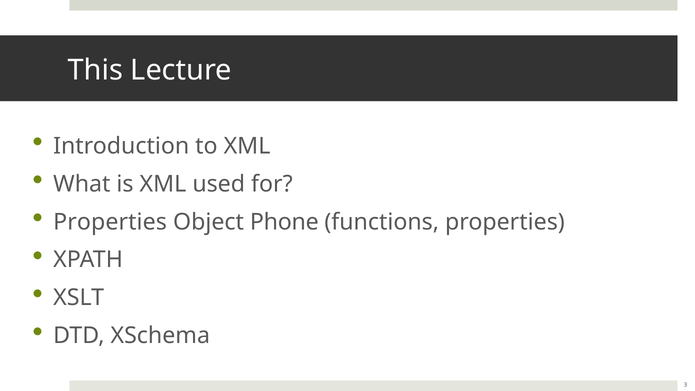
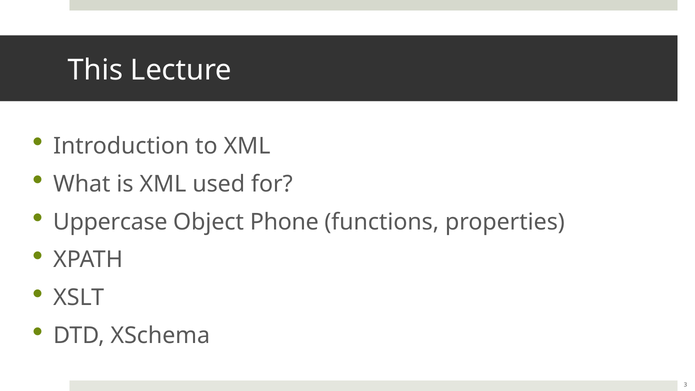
Properties at (110, 222): Properties -> Uppercase
